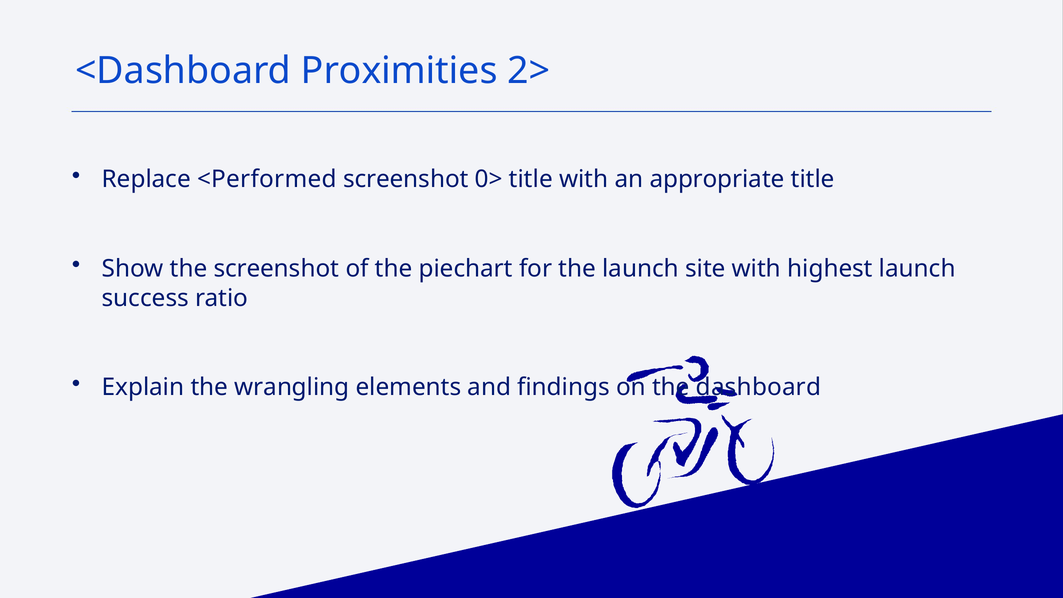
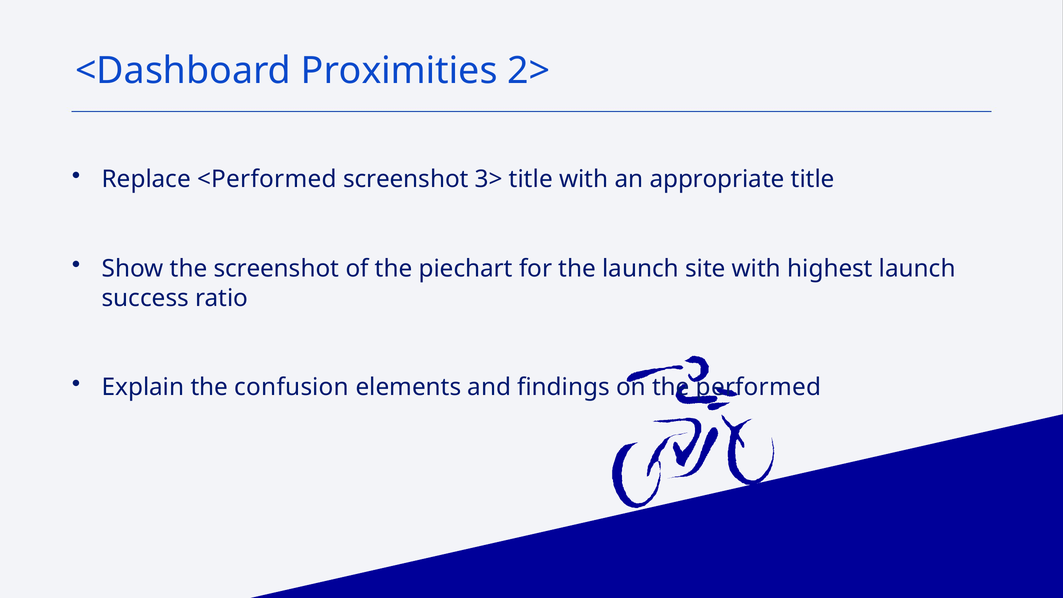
0>: 0> -> 3>
wrangling: wrangling -> confusion
dashboard: dashboard -> performed
